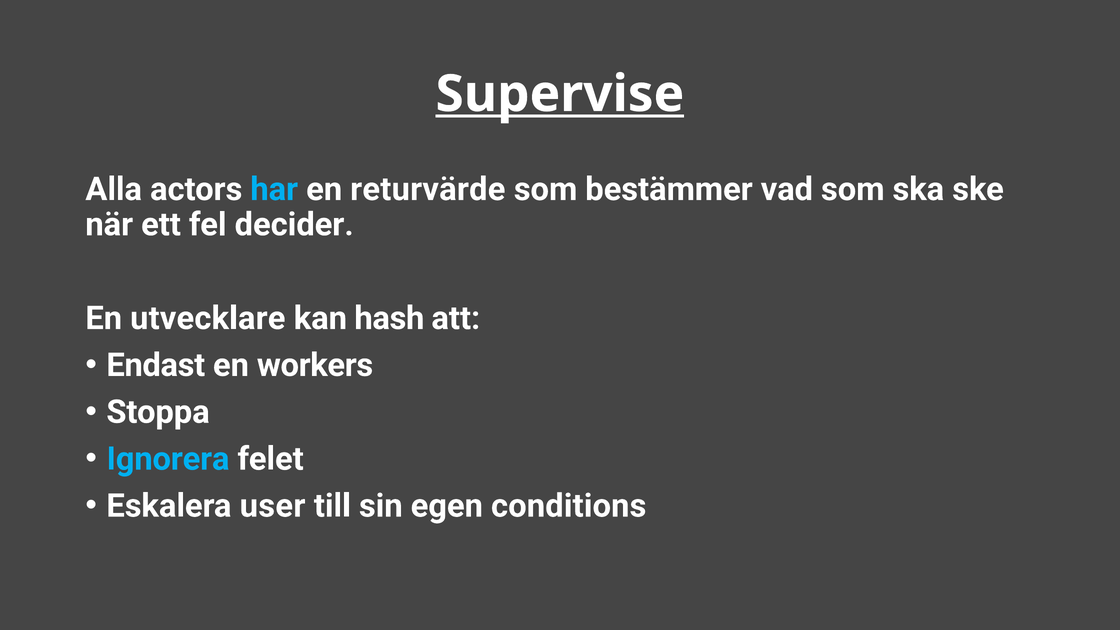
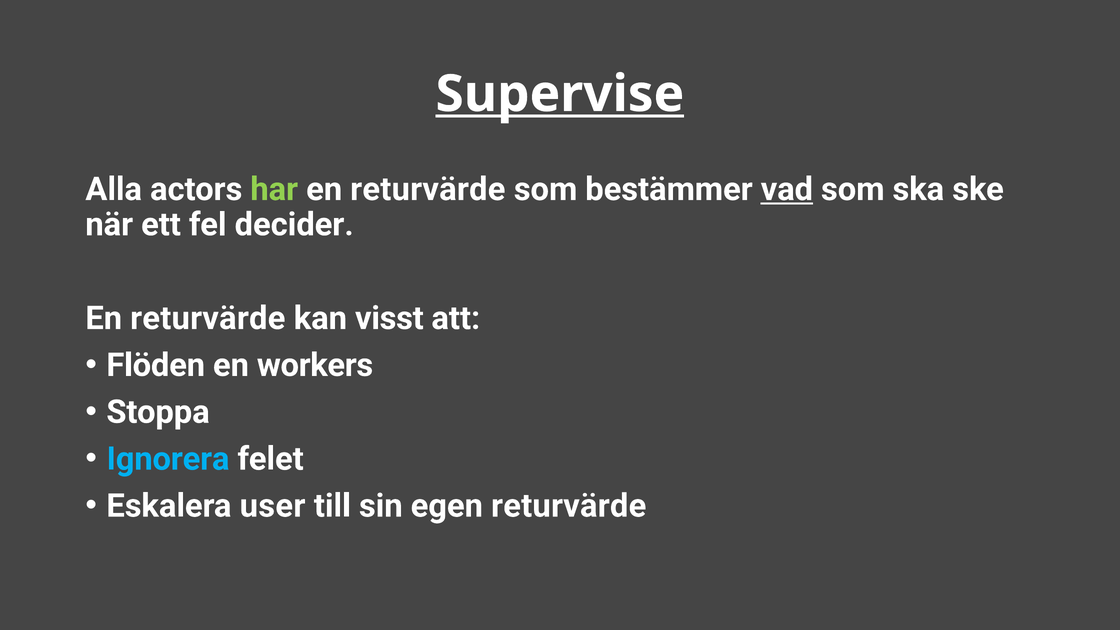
har colour: light blue -> light green
vad underline: none -> present
utvecklare at (208, 318): utvecklare -> returvärde
hash: hash -> visst
Endast: Endast -> Flöden
egen conditions: conditions -> returvärde
